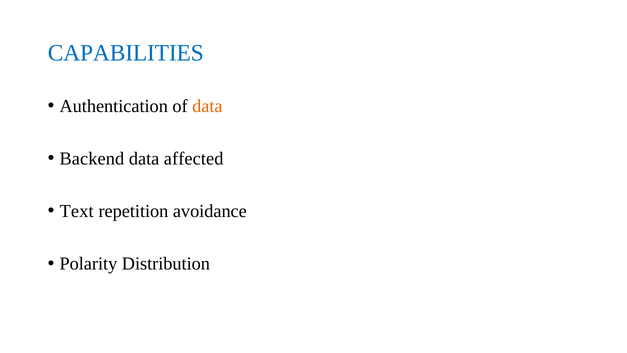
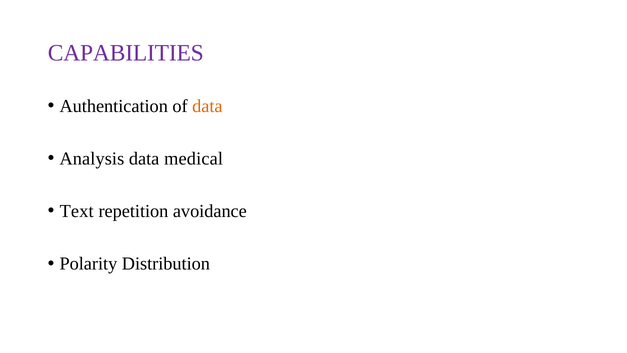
CAPABILITIES colour: blue -> purple
Backend: Backend -> Analysis
affected: affected -> medical
